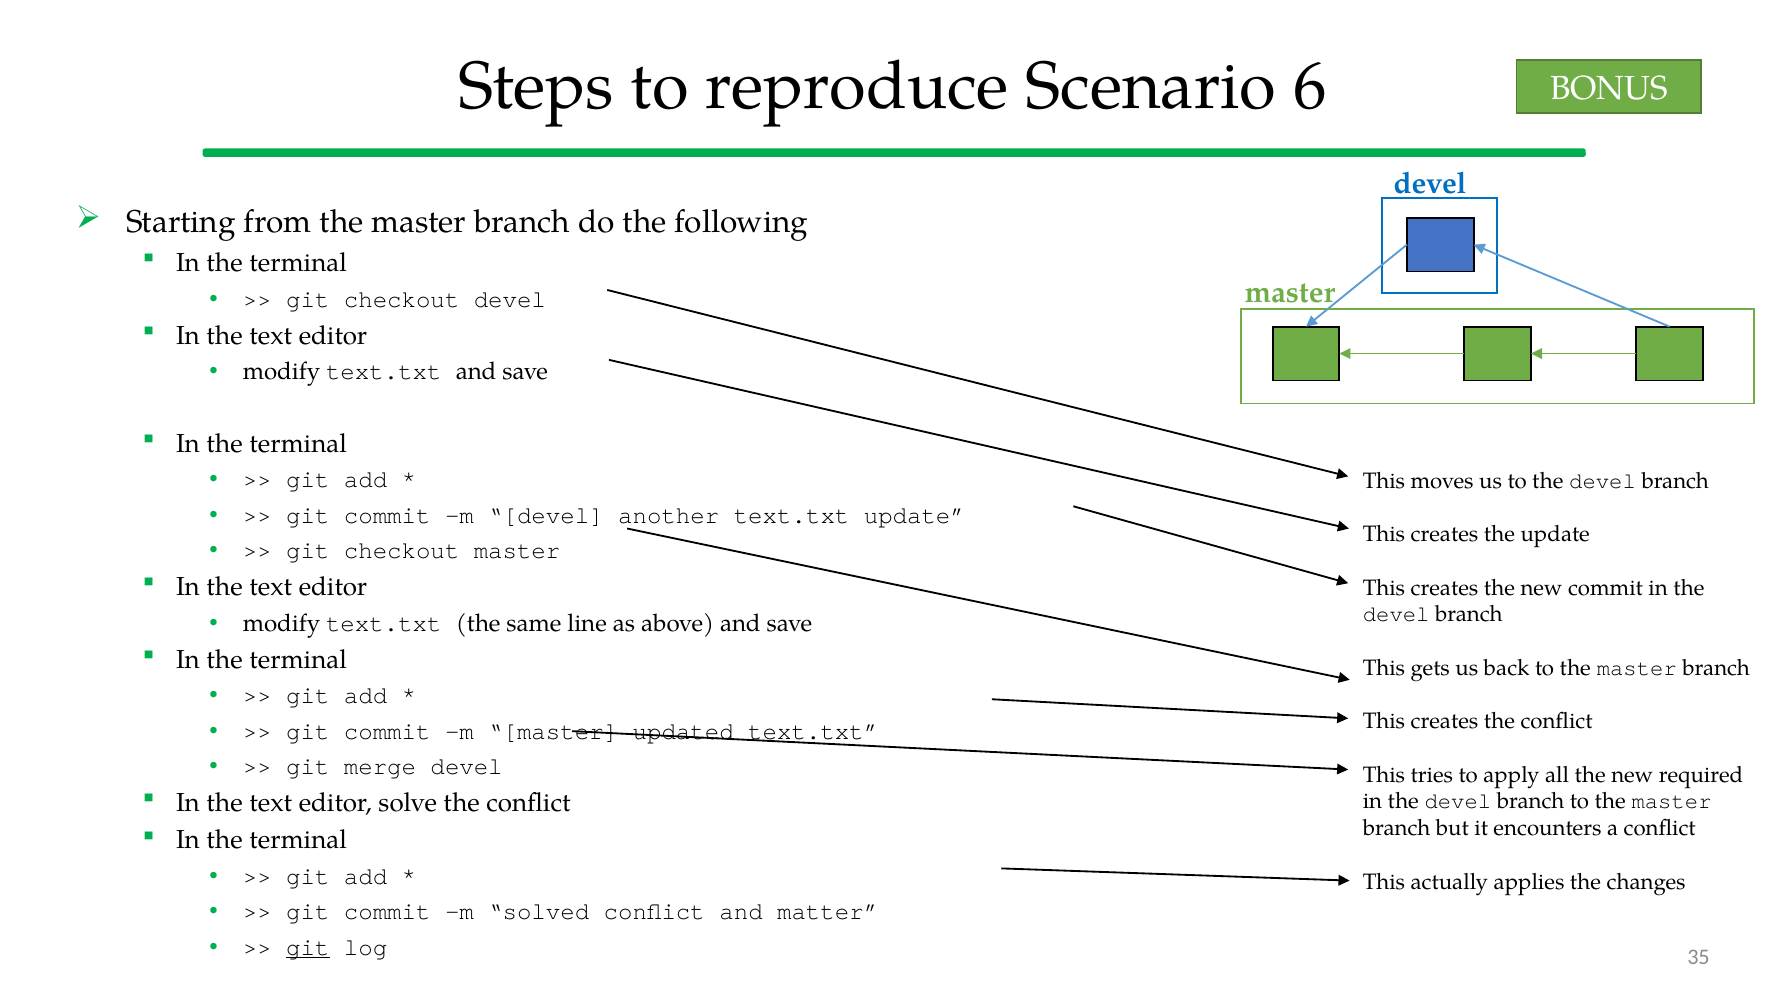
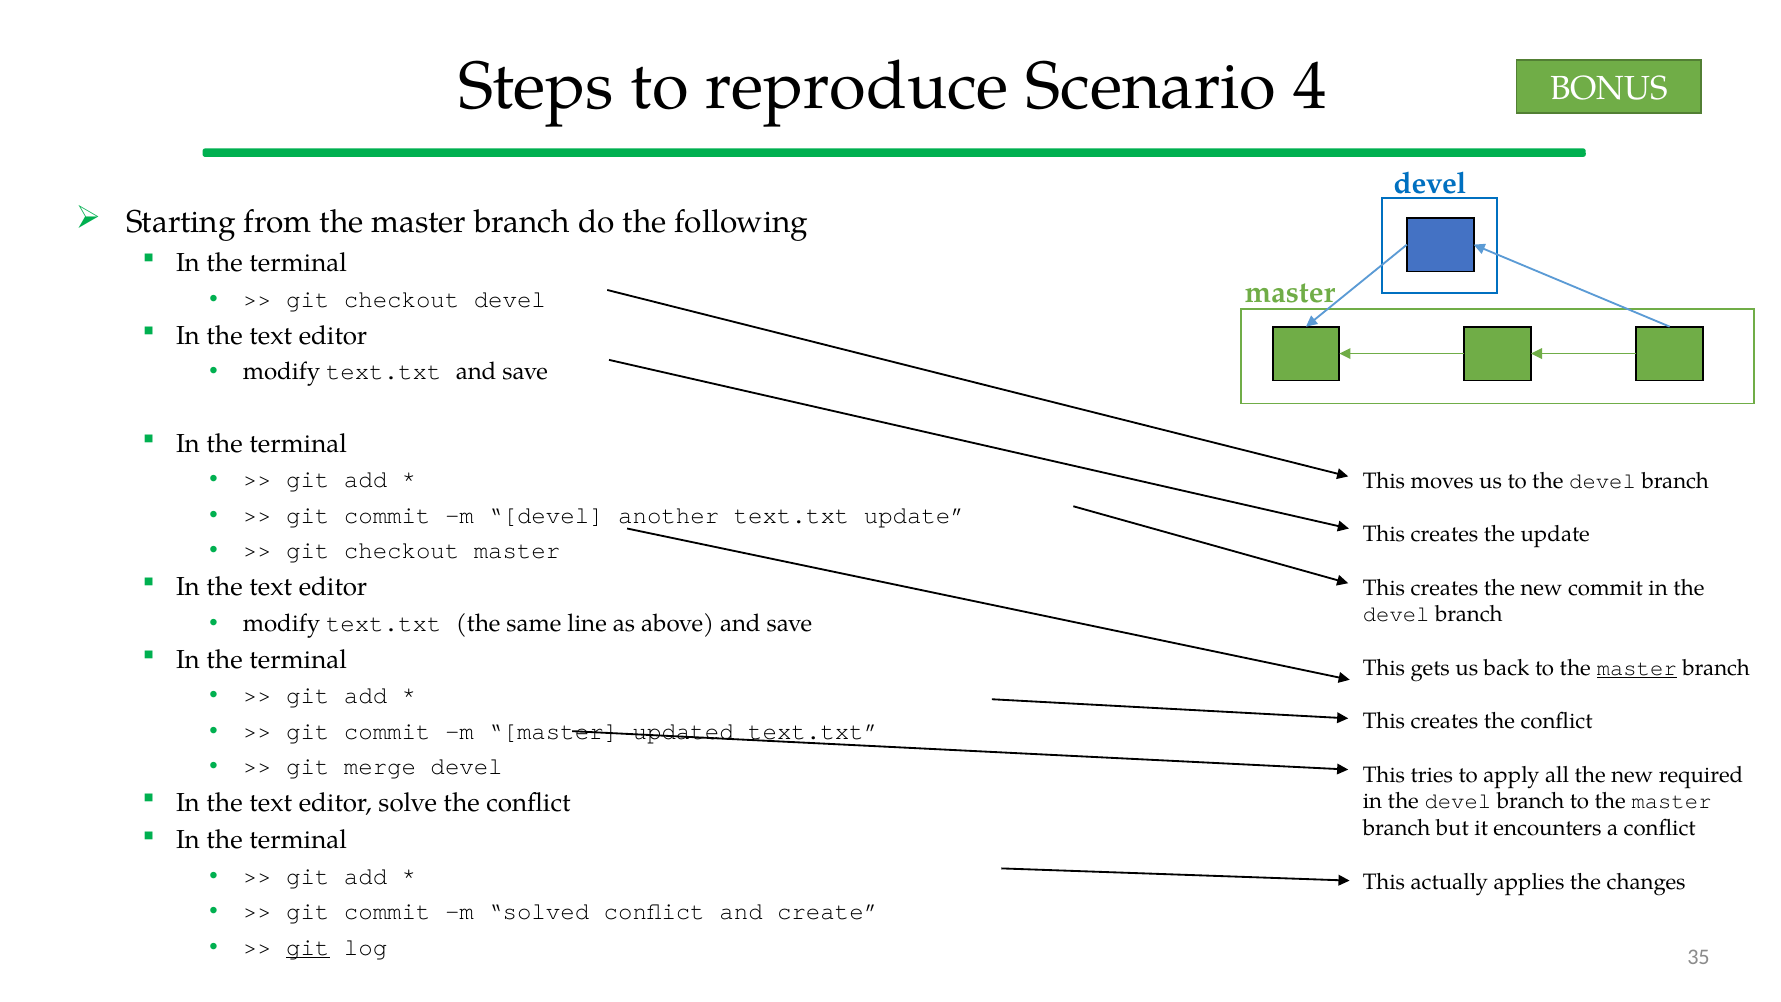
6: 6 -> 4
master at (1637, 668) underline: none -> present
matter: matter -> create
